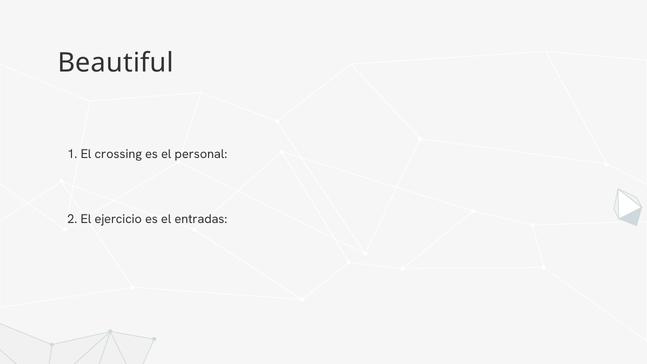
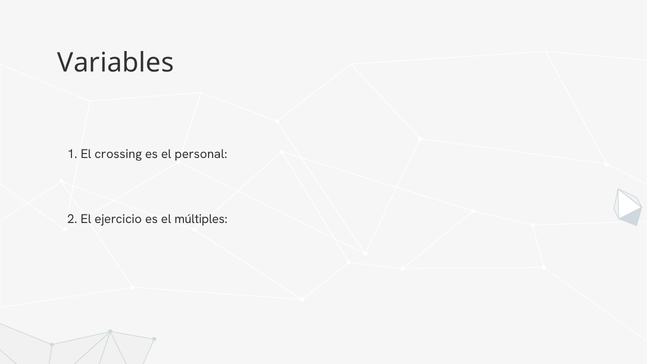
Beautiful: Beautiful -> Variables
entradas: entradas -> múltiples
